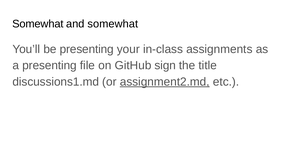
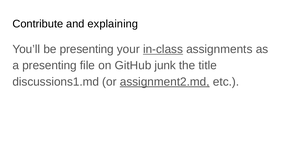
Somewhat at (38, 24): Somewhat -> Contribute
and somewhat: somewhat -> explaining
in-class underline: none -> present
sign: sign -> junk
